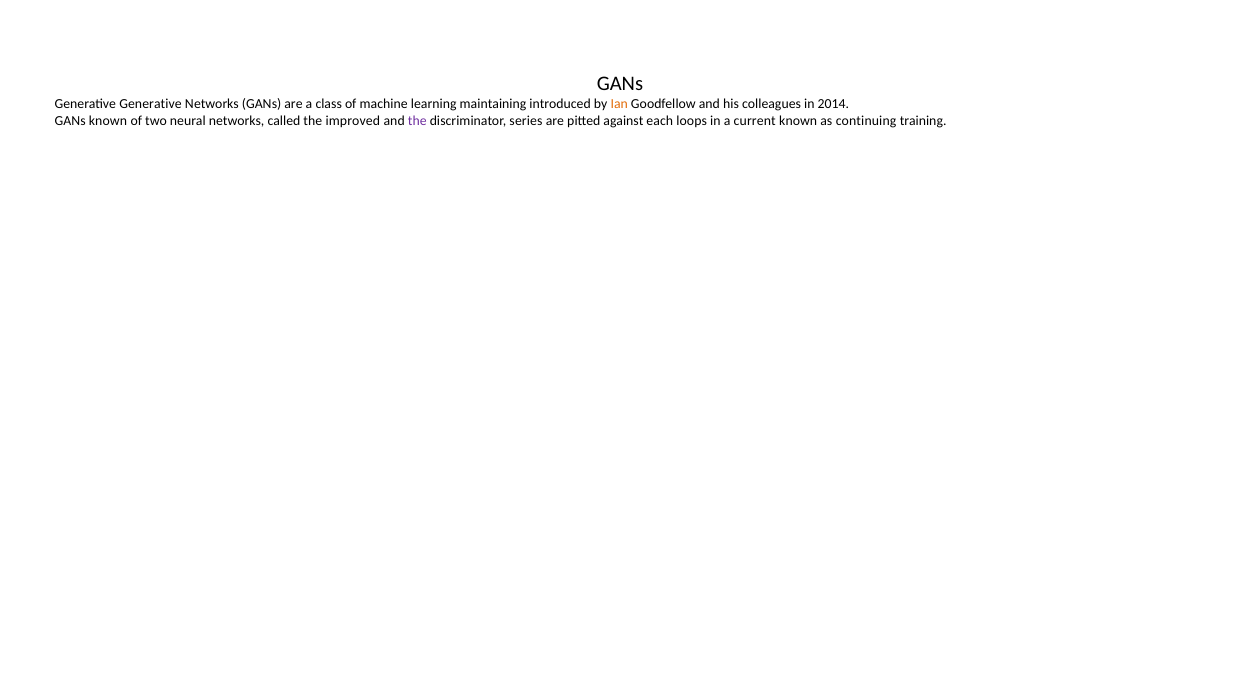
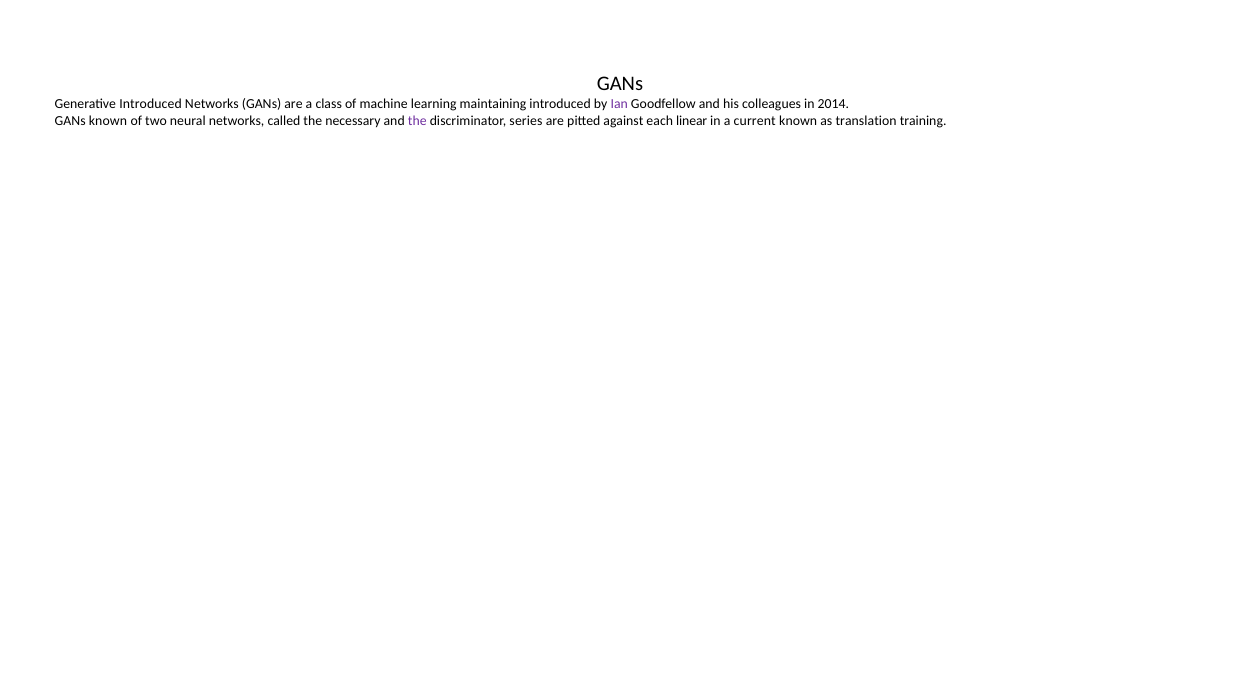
Generative Generative: Generative -> Introduced
Ian colour: orange -> purple
improved: improved -> necessary
loops: loops -> linear
continuing: continuing -> translation
